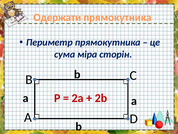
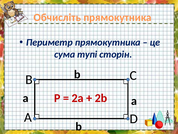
Одержати: Одержати -> Обчисліть
міра: міра -> тупі
